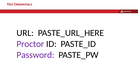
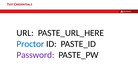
Proctor colour: purple -> blue
